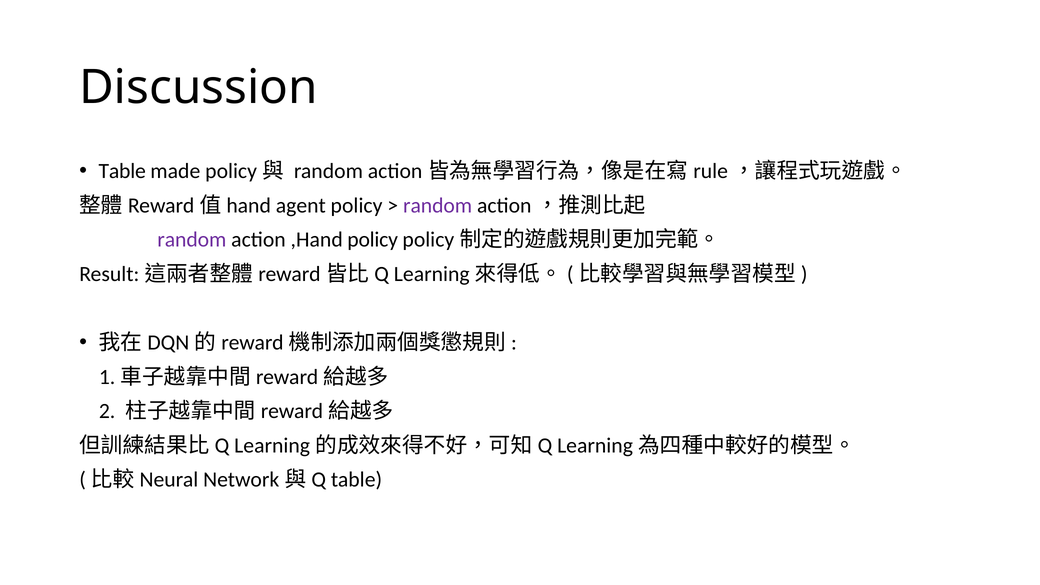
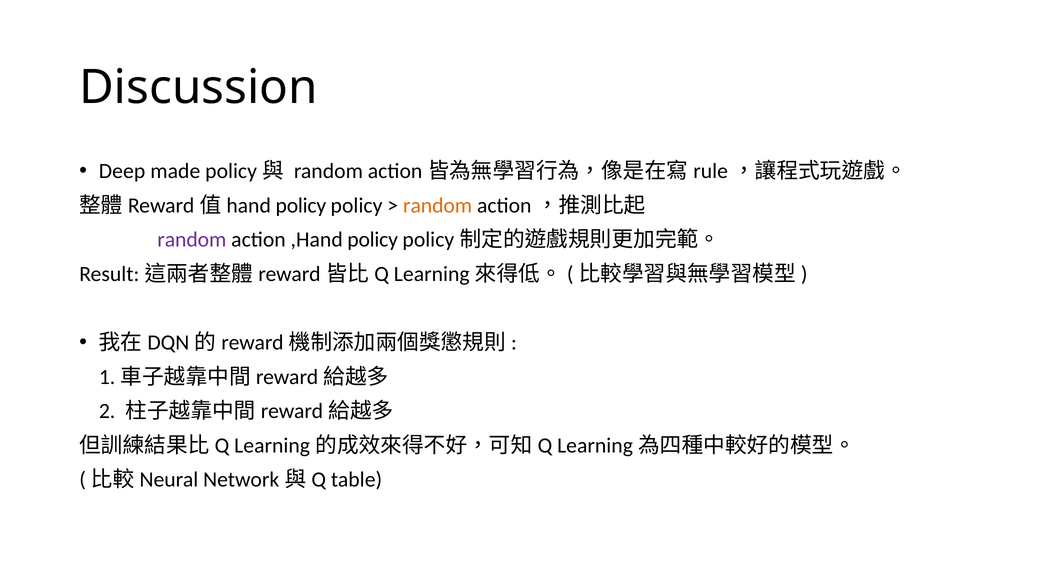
Table at (122, 171): Table -> Deep
agent at (301, 206): agent -> policy
random at (438, 206) colour: purple -> orange
